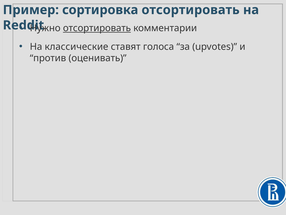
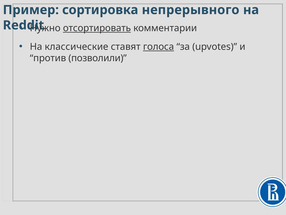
сортировка отсортировать: отсортировать -> непрерывного
голоса underline: none -> present
оценивать: оценивать -> позволили
